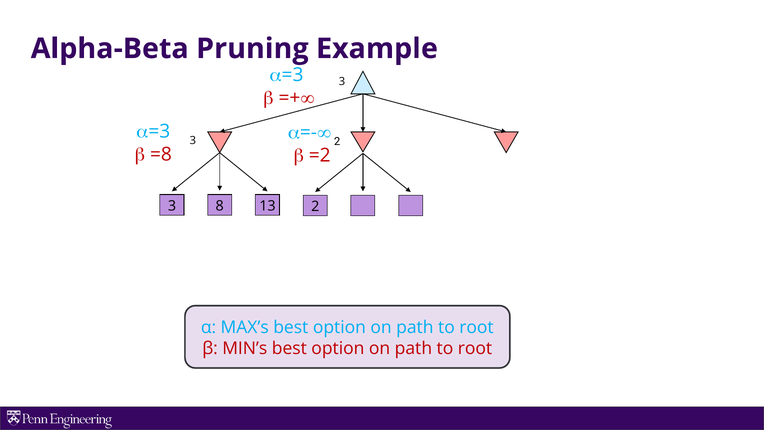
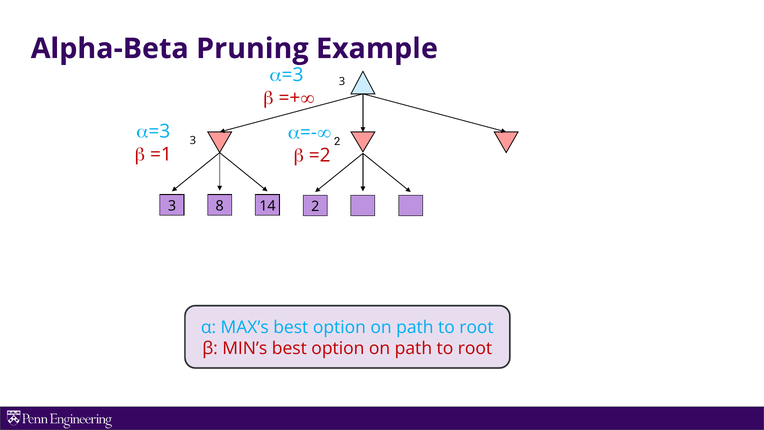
=8: =8 -> =1
13: 13 -> 14
